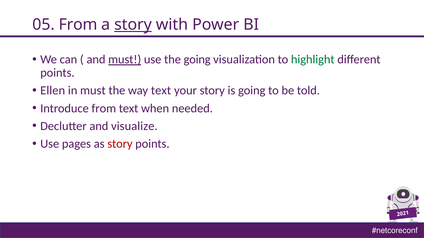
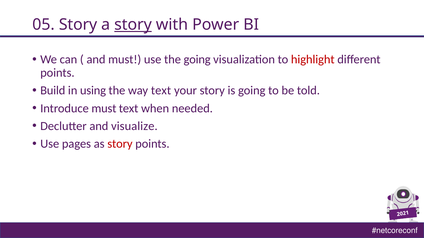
05 From: From -> Story
must at (125, 60) underline: present -> none
highlight colour: green -> red
Ellen: Ellen -> Build
in must: must -> using
Introduce from: from -> must
